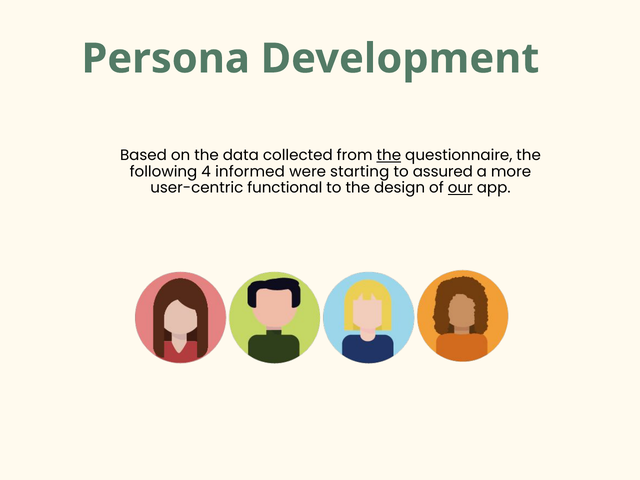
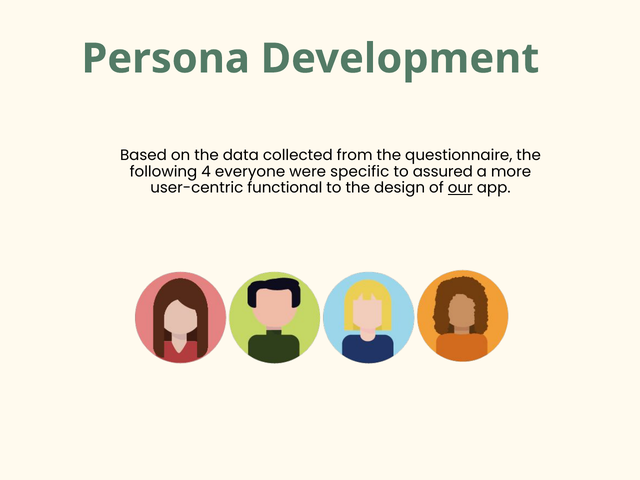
the at (389, 155) underline: present -> none
informed: informed -> everyone
starting: starting -> specific
